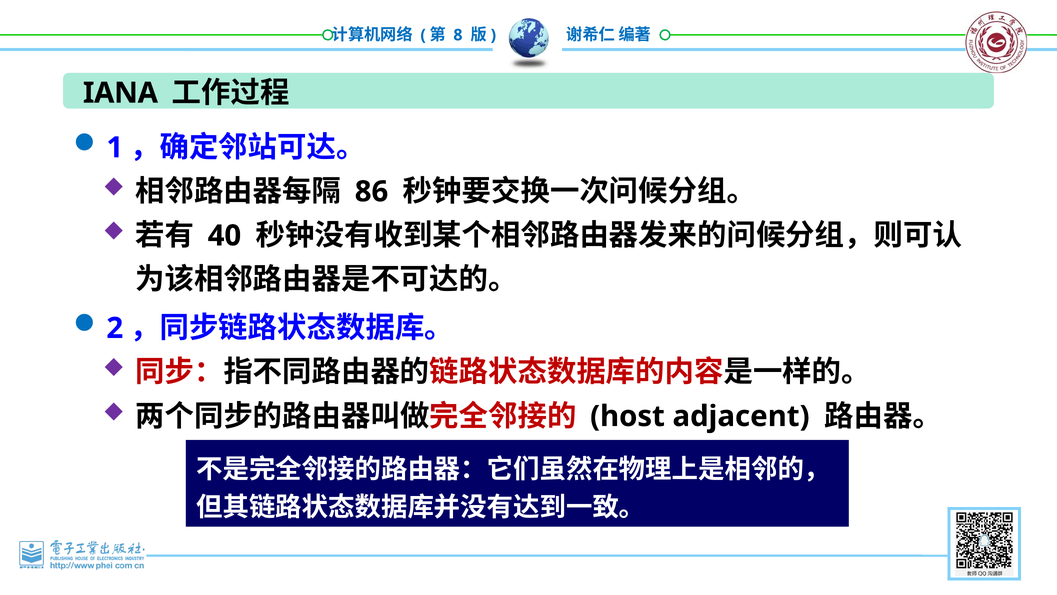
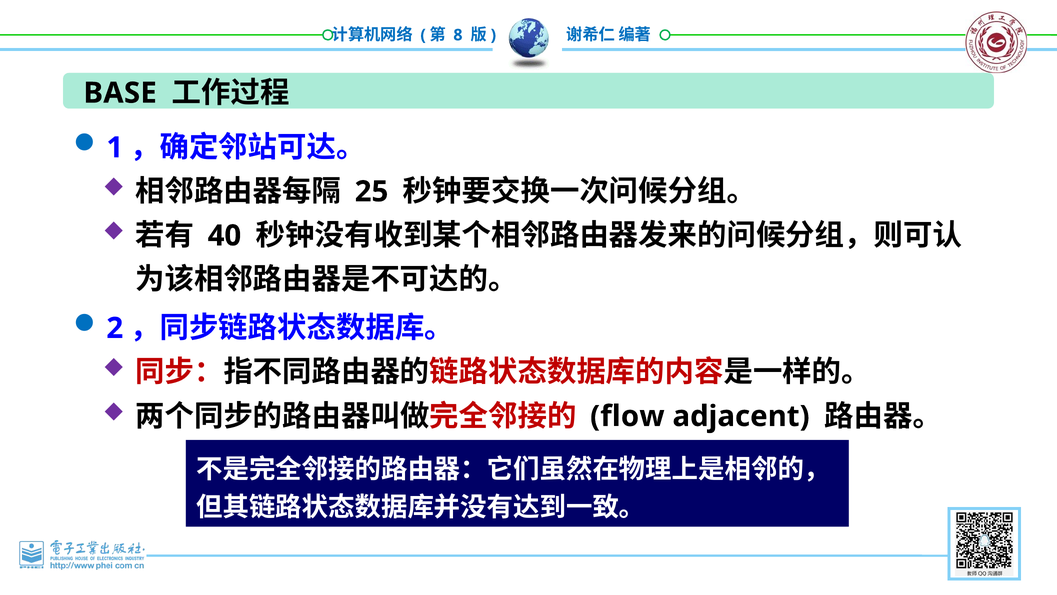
IANA: IANA -> BASE
86: 86 -> 25
host: host -> flow
